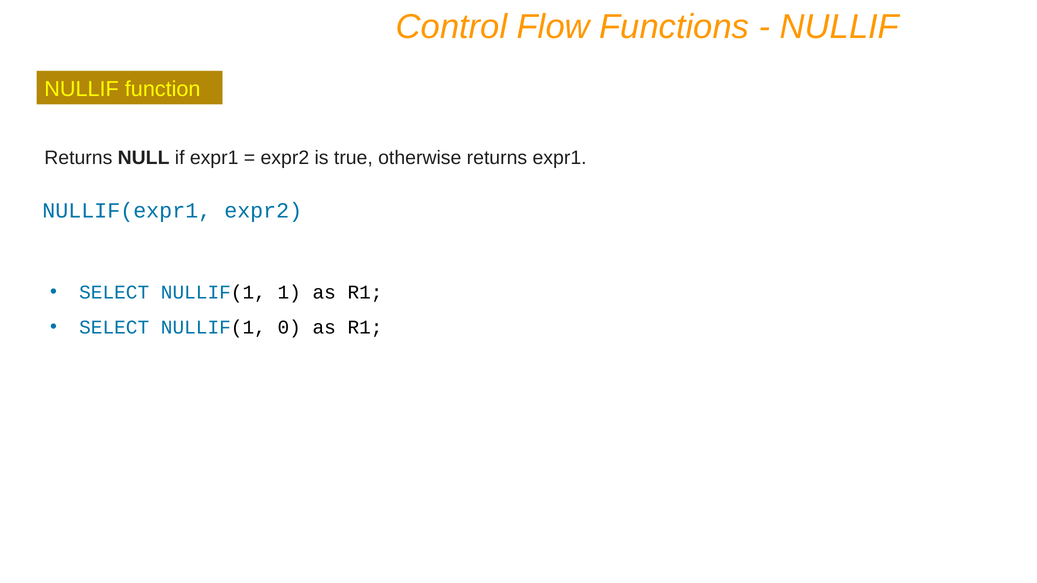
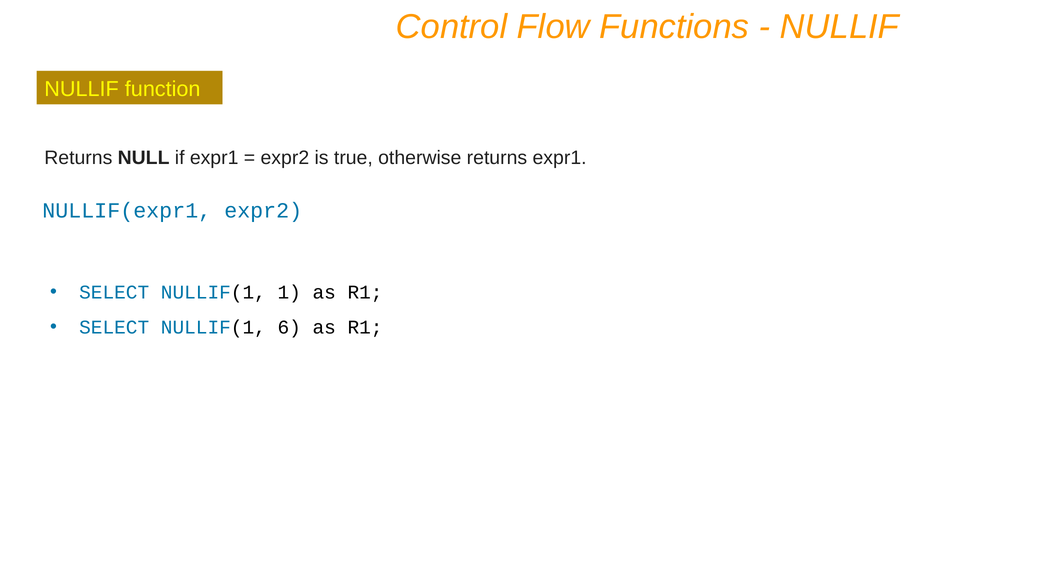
0: 0 -> 6
